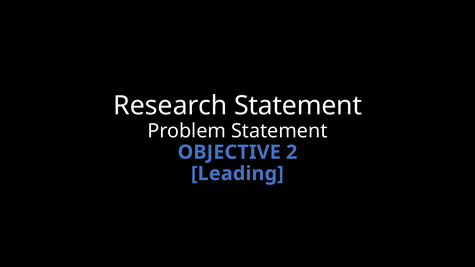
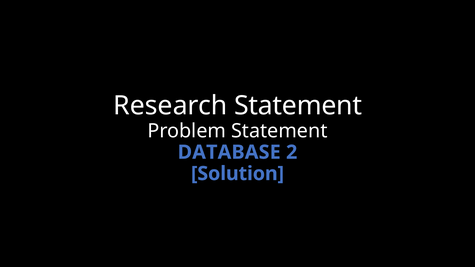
OBJECTIVE: OBJECTIVE -> DATABASE
Leading: Leading -> Solution
